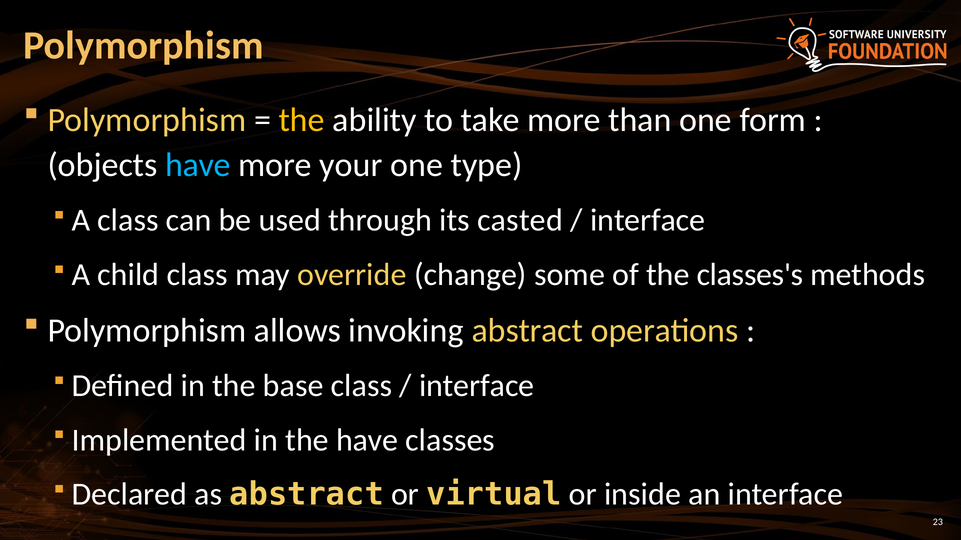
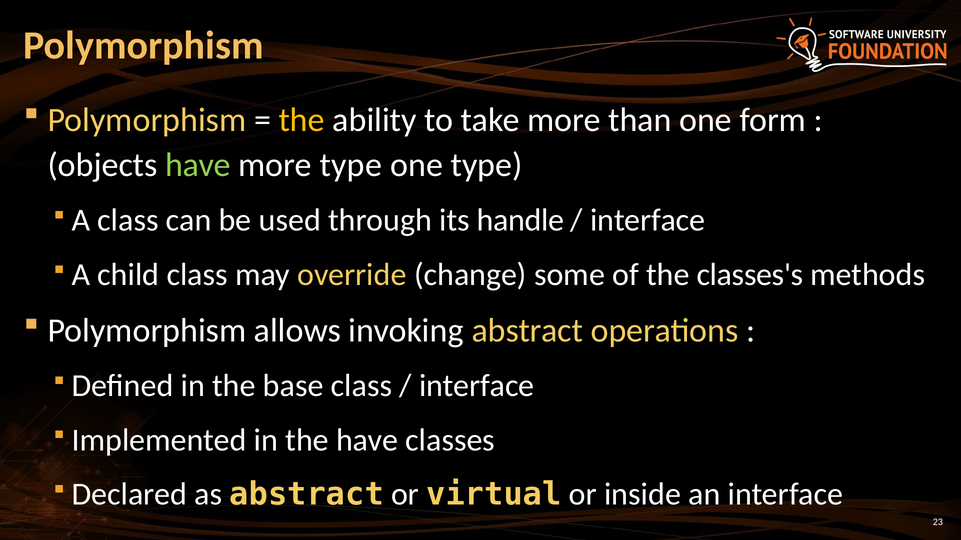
have at (198, 165) colour: light blue -> light green
more your: your -> type
casted: casted -> handle
